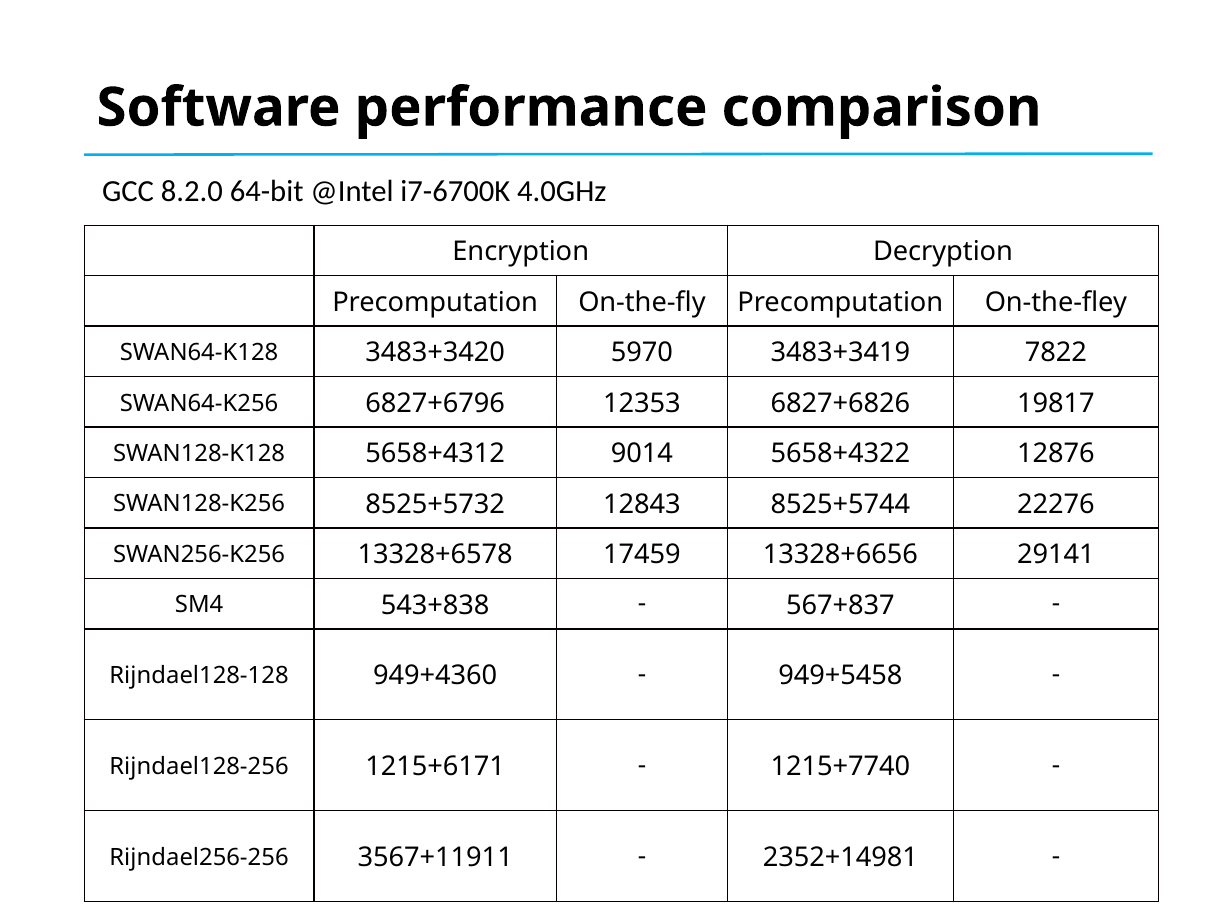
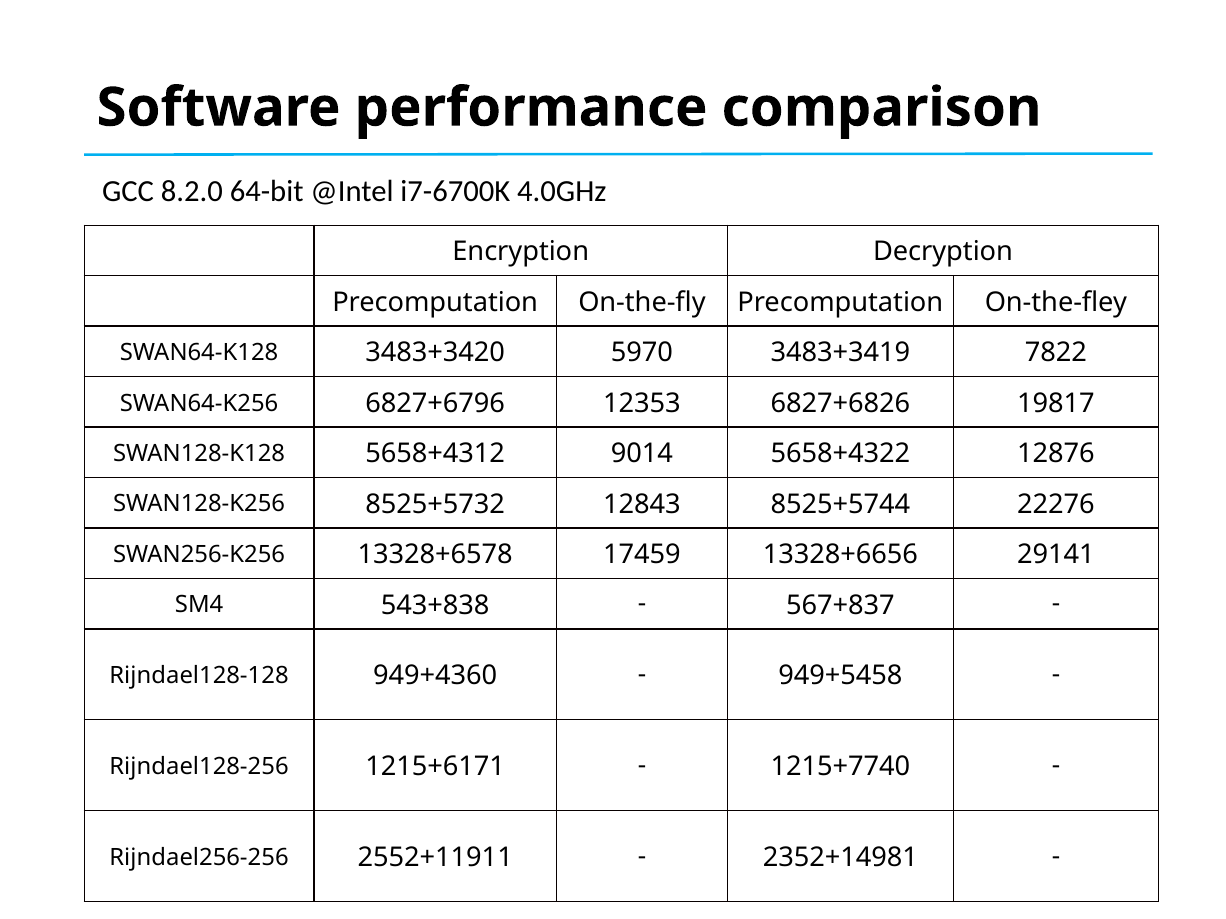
3567+11911: 3567+11911 -> 2552+11911
